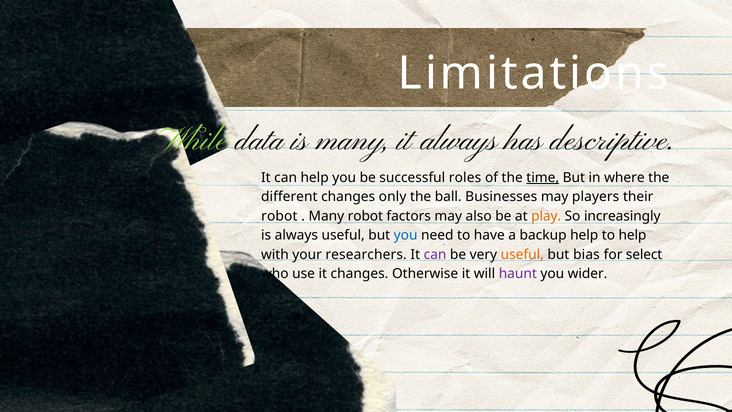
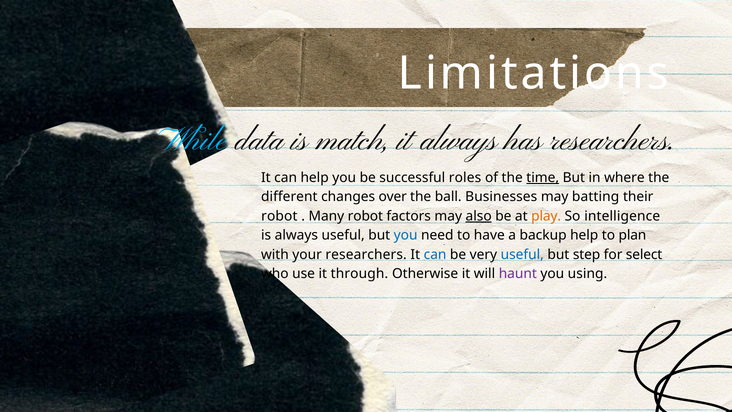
While colour: light green -> light blue
is many: many -> match
has descriptive: descriptive -> researchers
only: only -> over
players: players -> batting
also underline: none -> present
increasingly: increasingly -> intelligence
to help: help -> plan
can at (435, 254) colour: purple -> blue
useful at (522, 254) colour: orange -> blue
bias: bias -> step
it changes: changes -> through
wider: wider -> using
